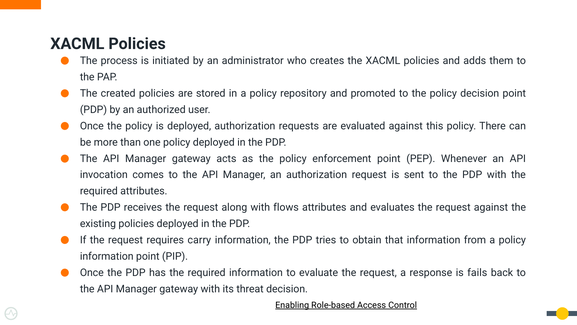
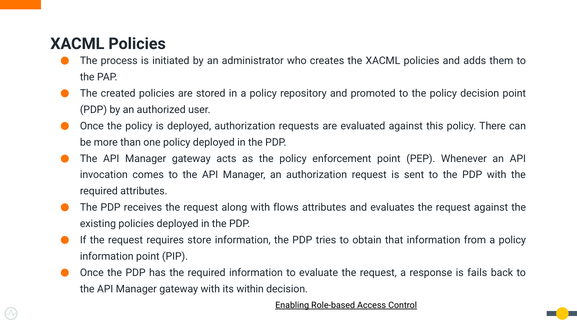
carry: carry -> store
threat: threat -> within
